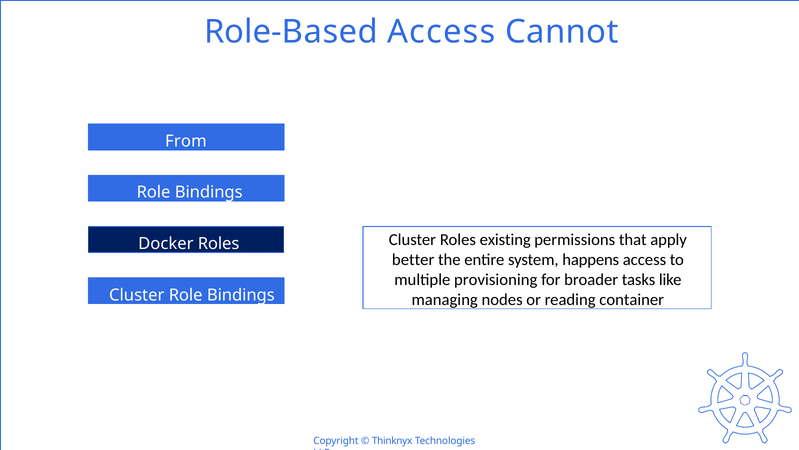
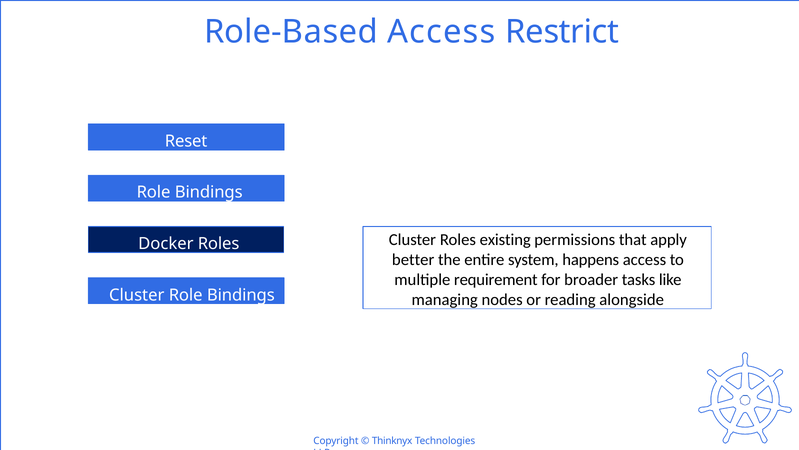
Cannot: Cannot -> Restrict
From: From -> Reset
provisioning: provisioning -> requirement
container: container -> alongside
